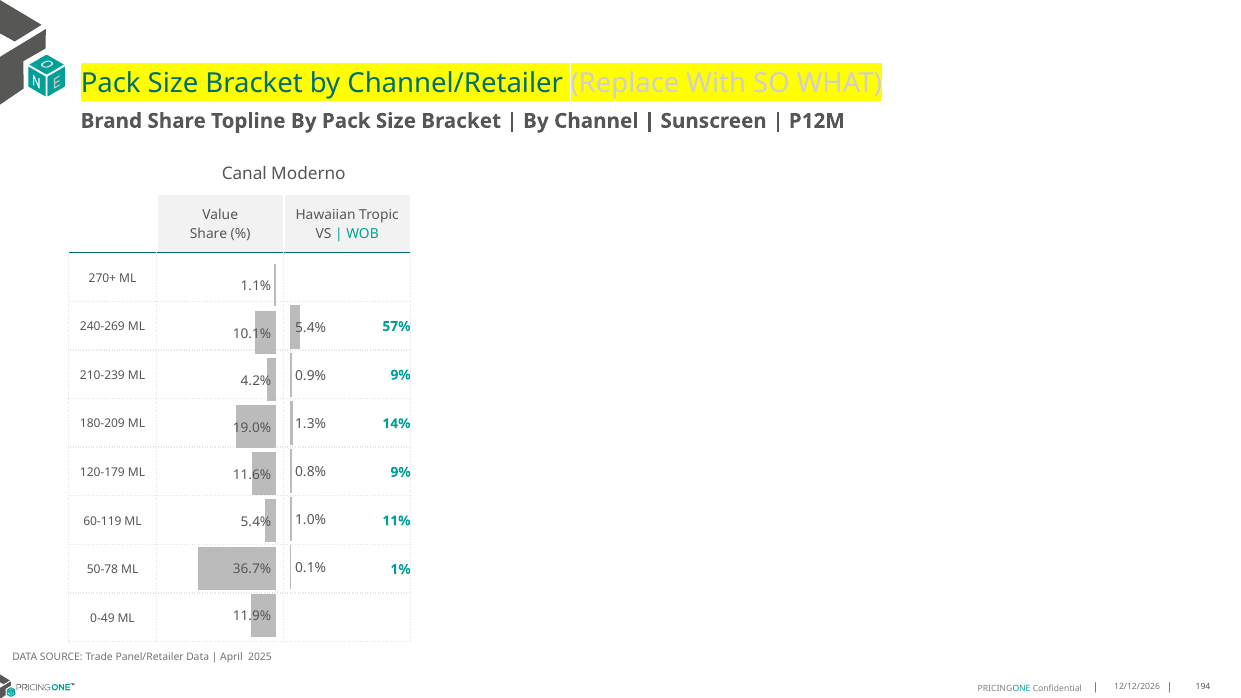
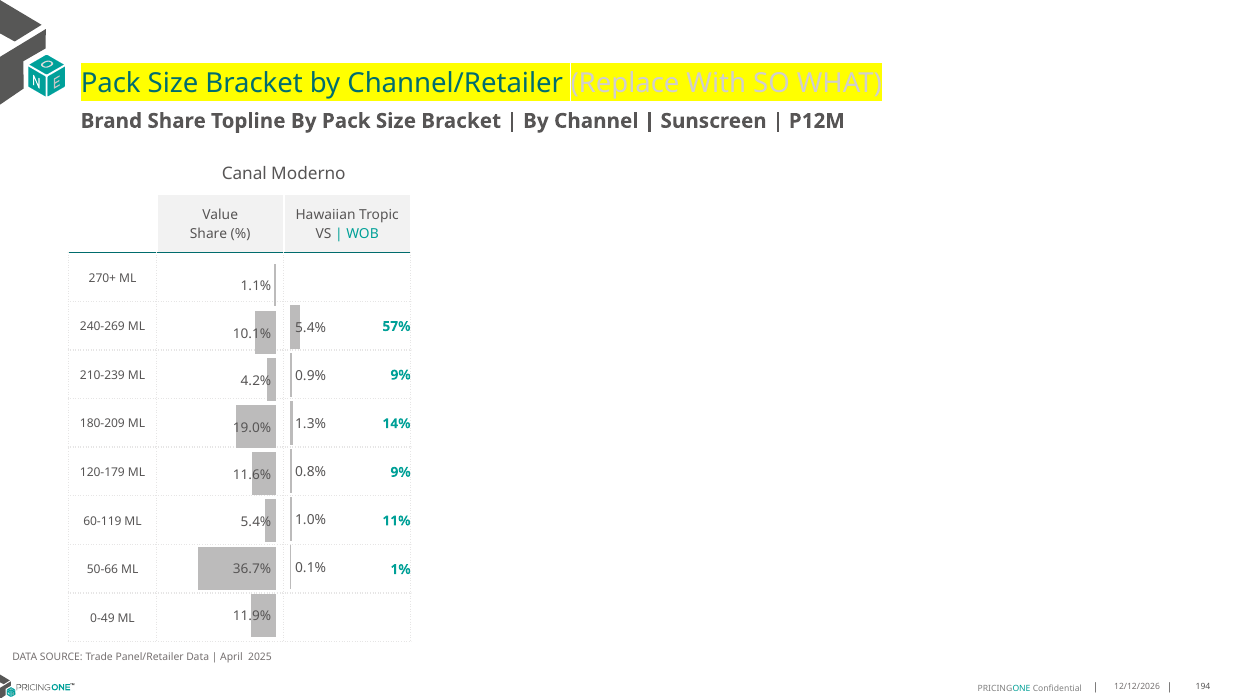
50-78: 50-78 -> 50-66
